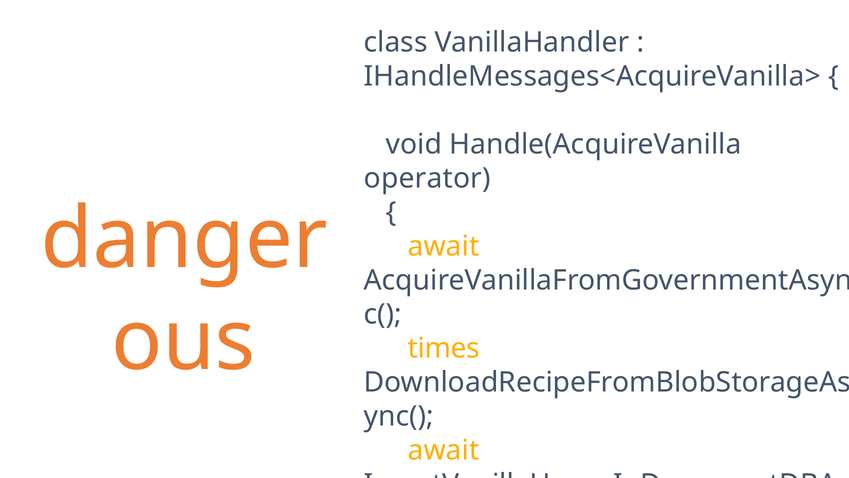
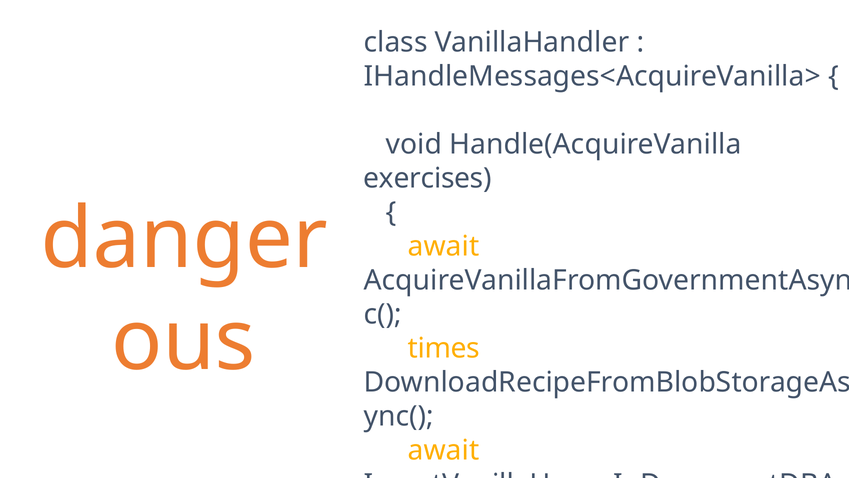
operator: operator -> exercises
